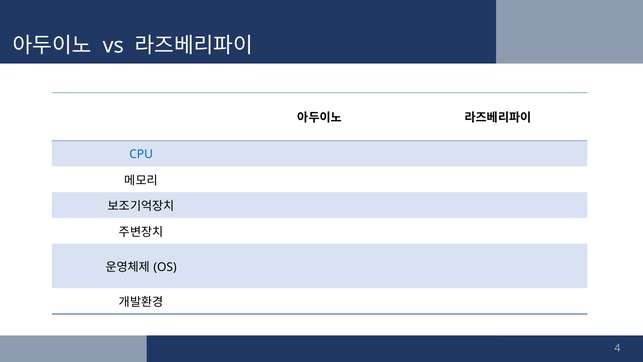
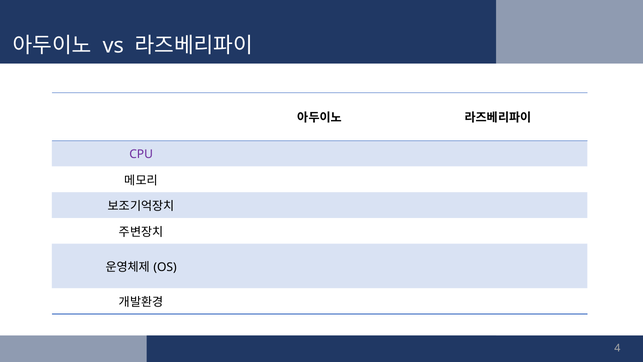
CPU colour: blue -> purple
